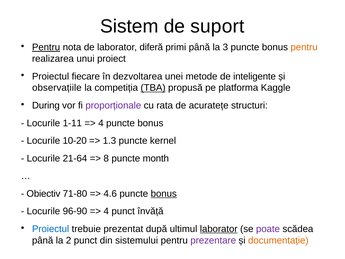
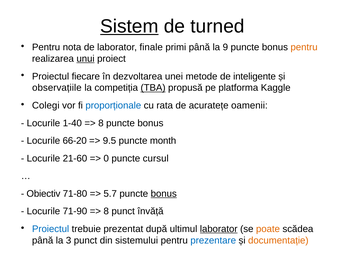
Sistem underline: none -> present
suport: suport -> turned
Pentru at (46, 47) underline: present -> none
diferă: diferă -> finale
3: 3 -> 9
unui underline: none -> present
During: During -> Colegi
proporționale colour: purple -> blue
structuri: structuri -> oamenii
1-11: 1-11 -> 1-40
4 at (101, 123): 4 -> 8
10-20: 10-20 -> 66-20
1.3: 1.3 -> 9.5
kernel: kernel -> month
21-64: 21-64 -> 21-60
8: 8 -> 0
month: month -> cursul
4.6: 4.6 -> 5.7
96-90: 96-90 -> 71-90
4 at (106, 211): 4 -> 8
poate colour: purple -> orange
2: 2 -> 3
prezentare colour: purple -> blue
